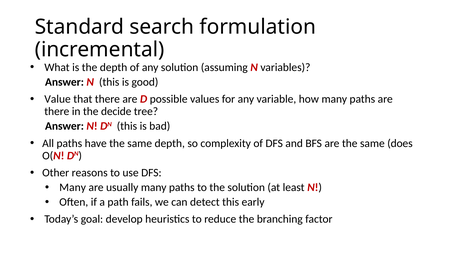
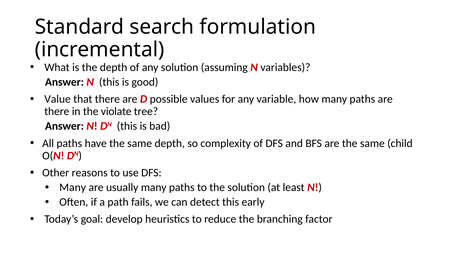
decide: decide -> violate
does: does -> child
